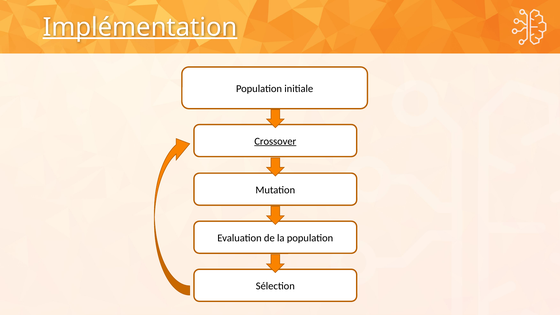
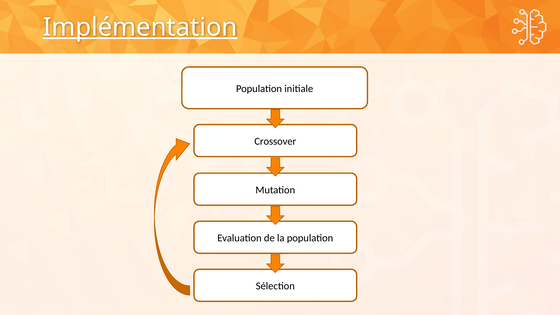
Crossover underline: present -> none
